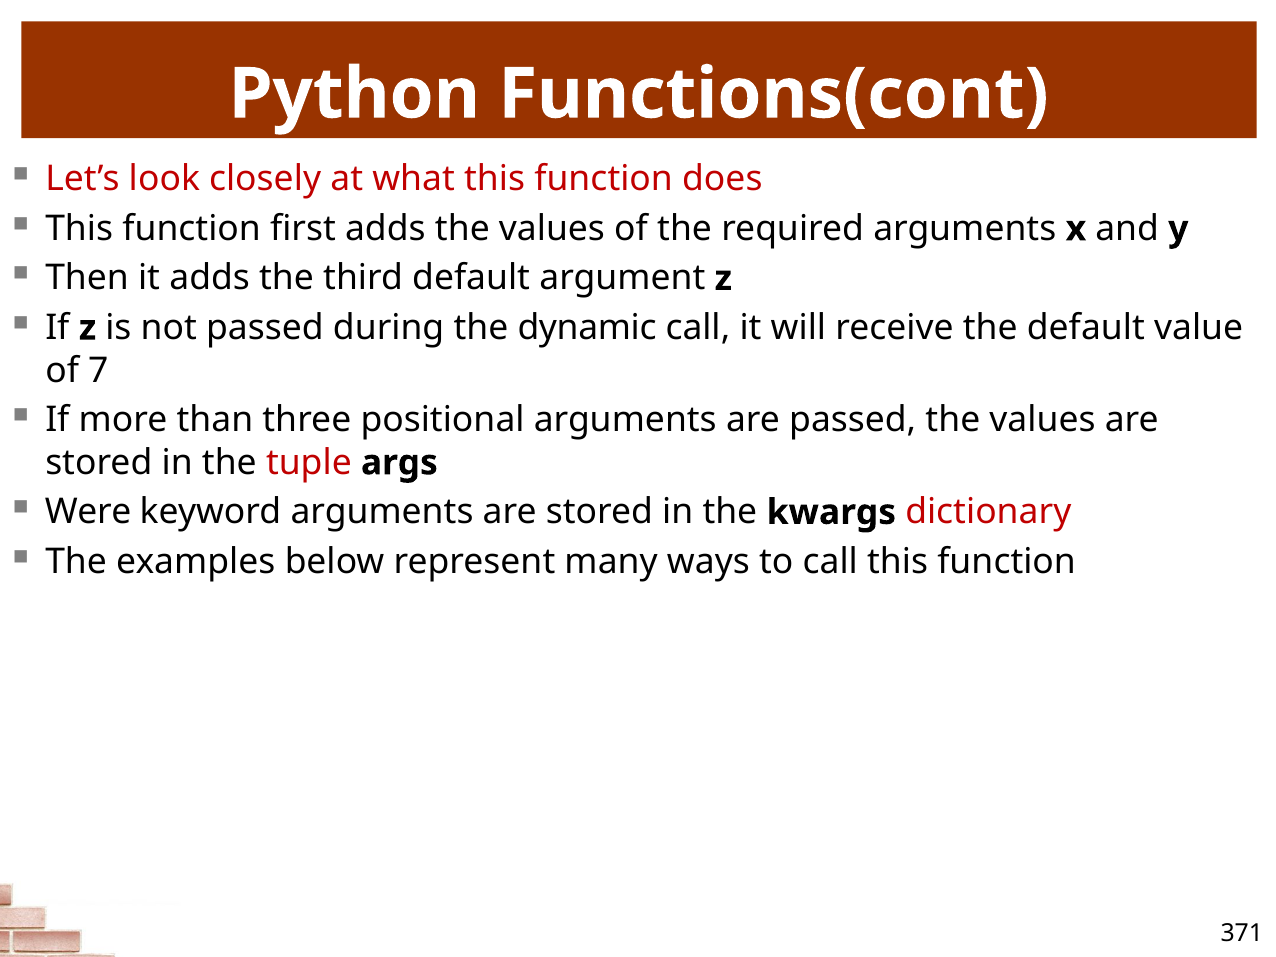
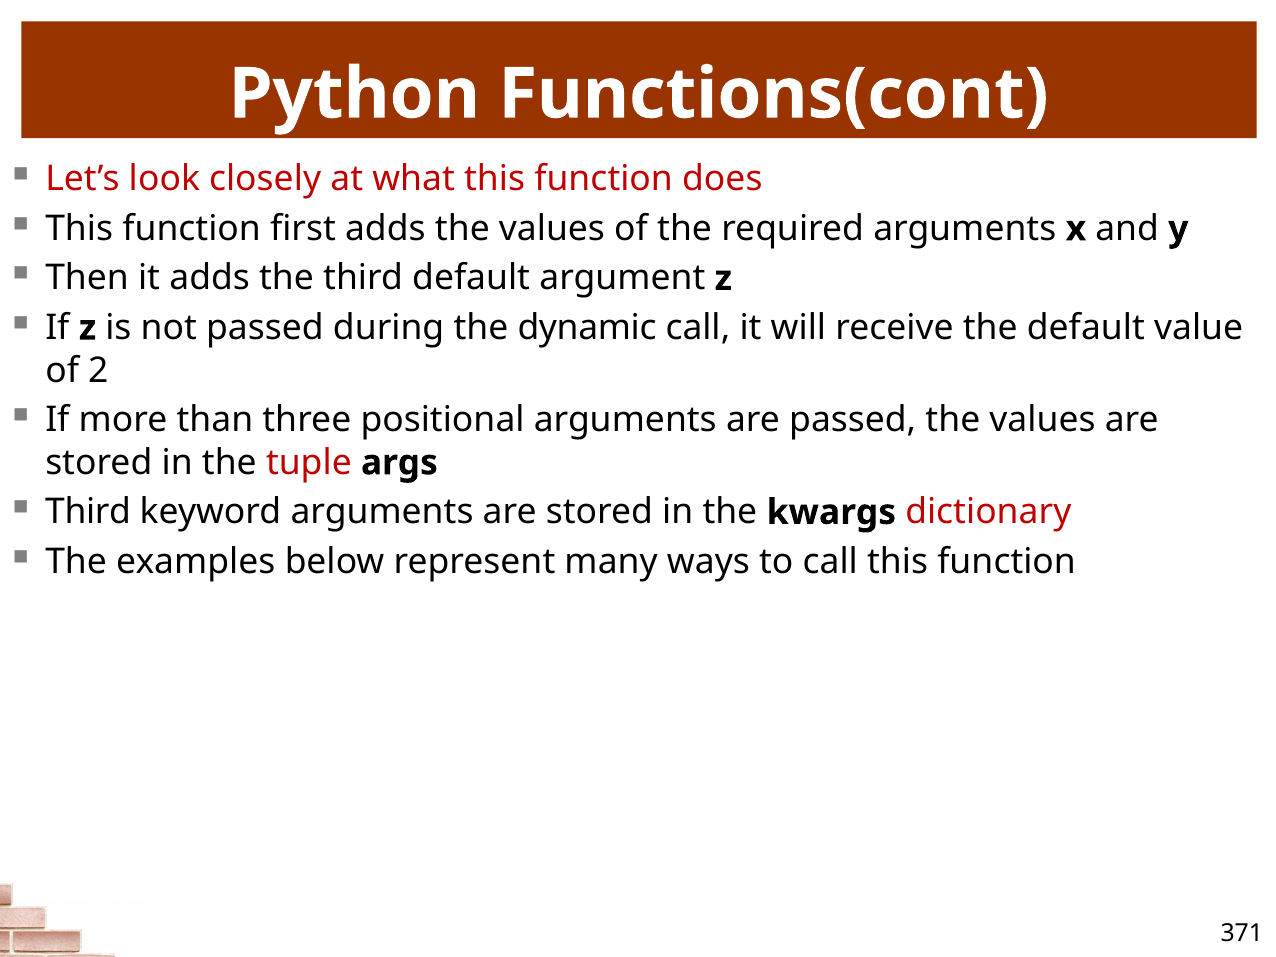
7: 7 -> 2
Were at (88, 512): Were -> Third
